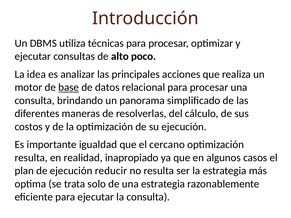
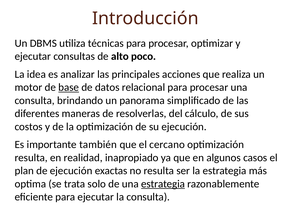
igualdad: igualdad -> también
reducir: reducir -> exactas
estrategia at (163, 184) underline: none -> present
